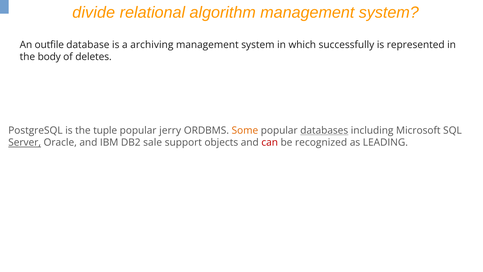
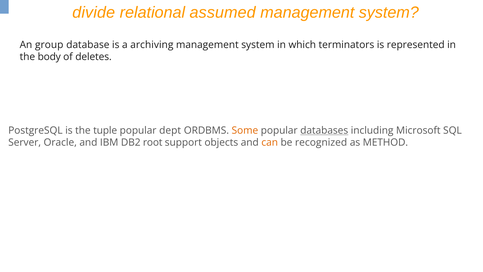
algorithm: algorithm -> assumed
outfile: outfile -> group
successfully: successfully -> terminators
jerry: jerry -> dept
Server underline: present -> none
sale: sale -> root
can colour: red -> orange
LEADING: LEADING -> METHOD
